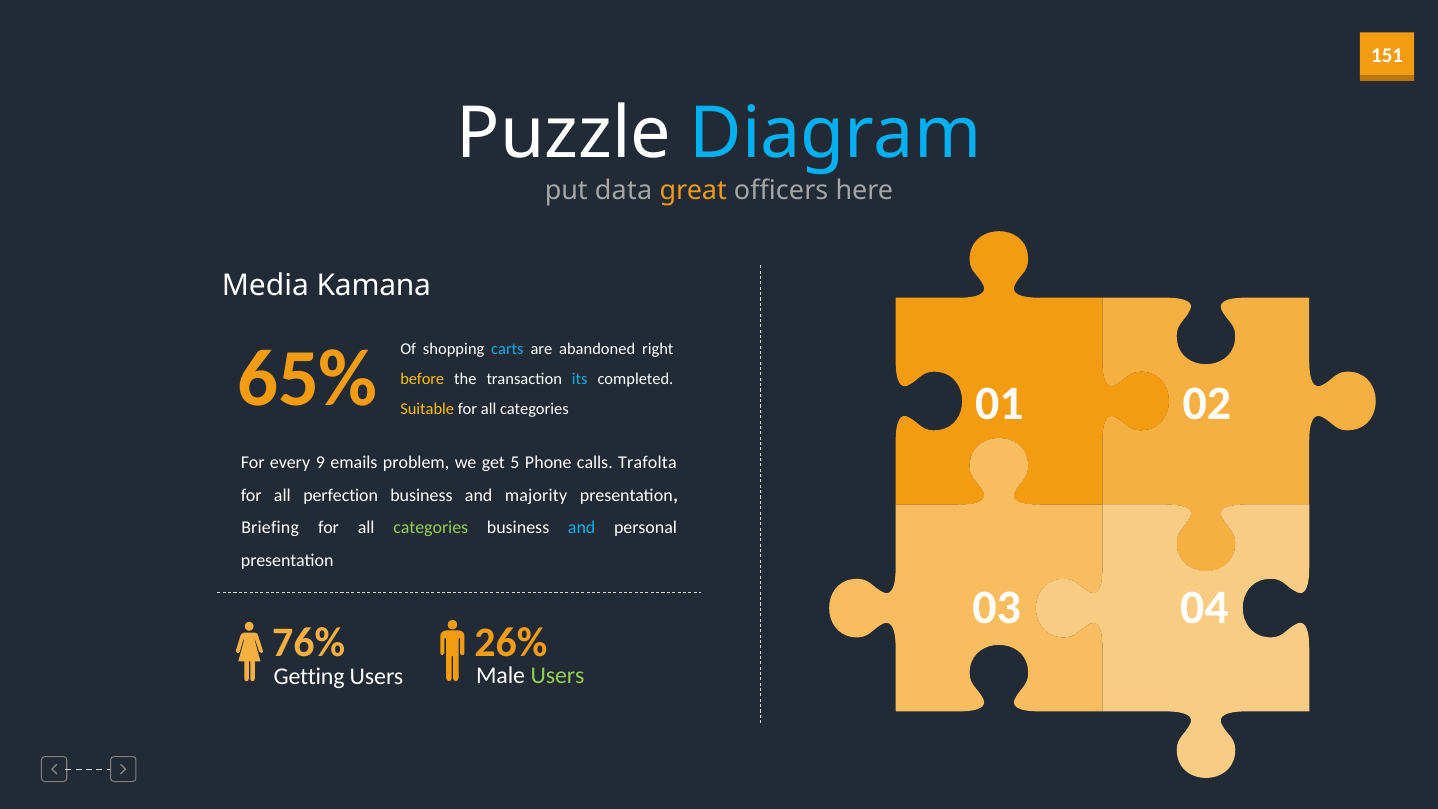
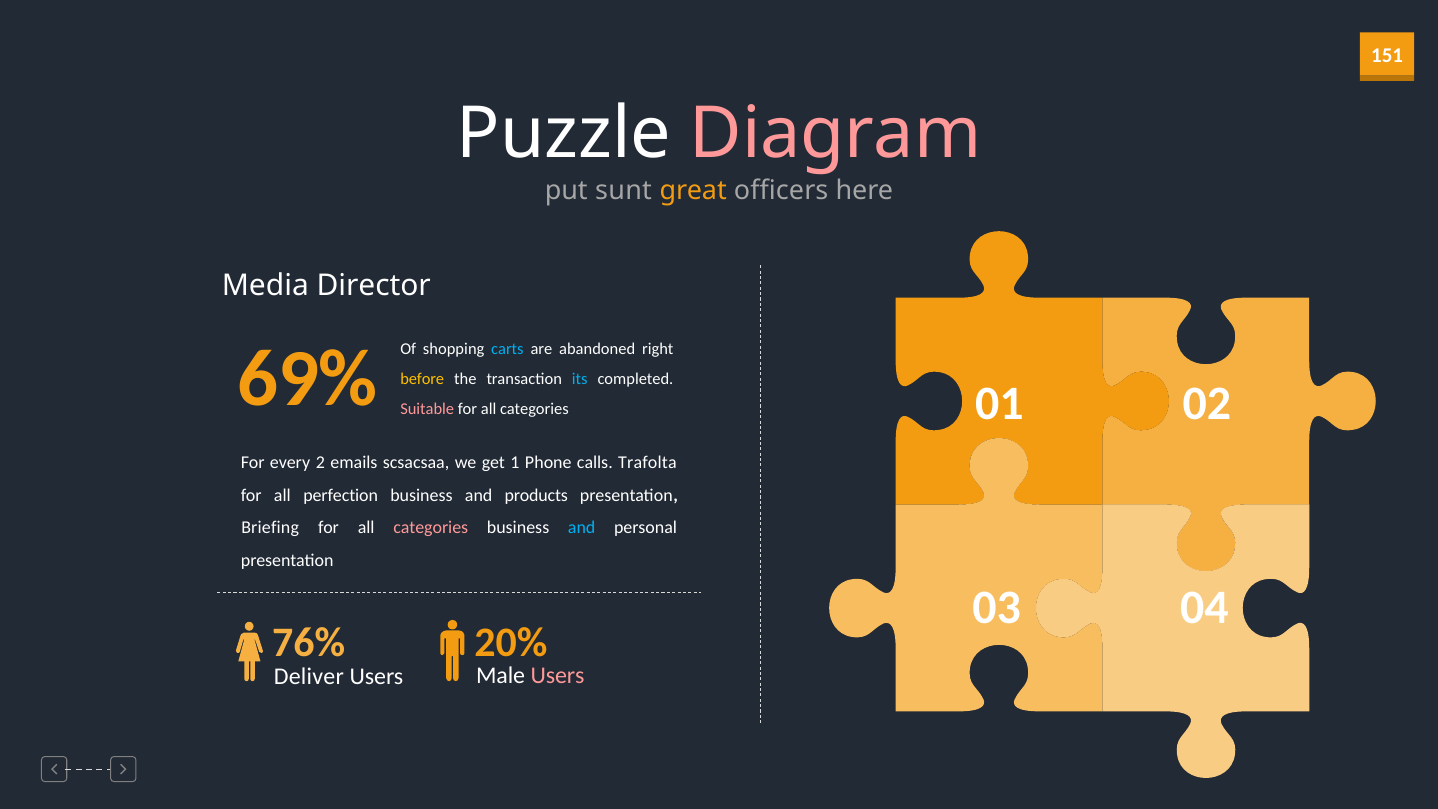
Diagram colour: light blue -> pink
data: data -> sunt
Kamana: Kamana -> Director
65%: 65% -> 69%
Suitable colour: yellow -> pink
9: 9 -> 2
problem: problem -> scsacsaa
5: 5 -> 1
majority: majority -> products
categories at (431, 528) colour: light green -> pink
26%: 26% -> 20%
Users at (558, 675) colour: light green -> pink
Getting: Getting -> Deliver
